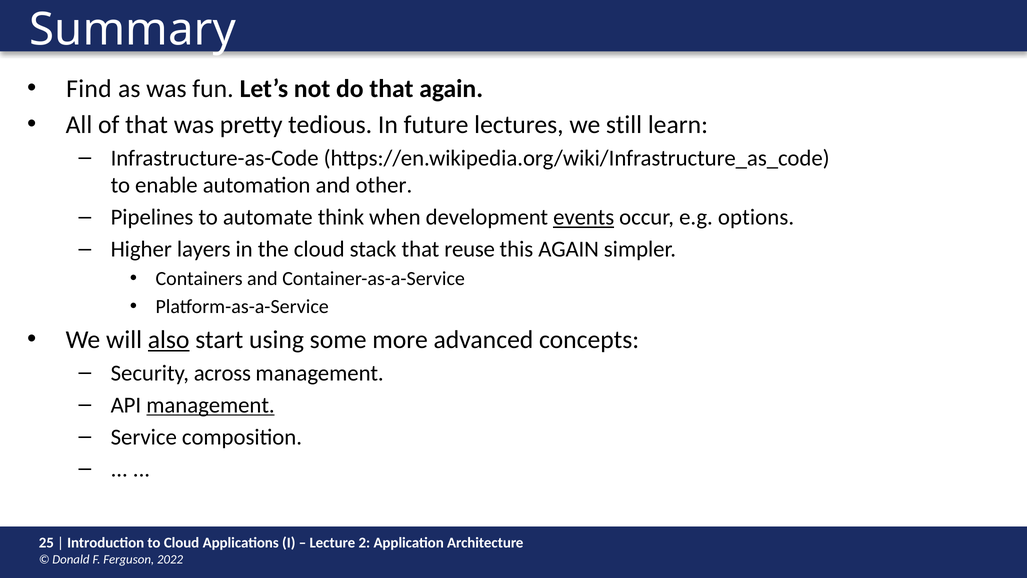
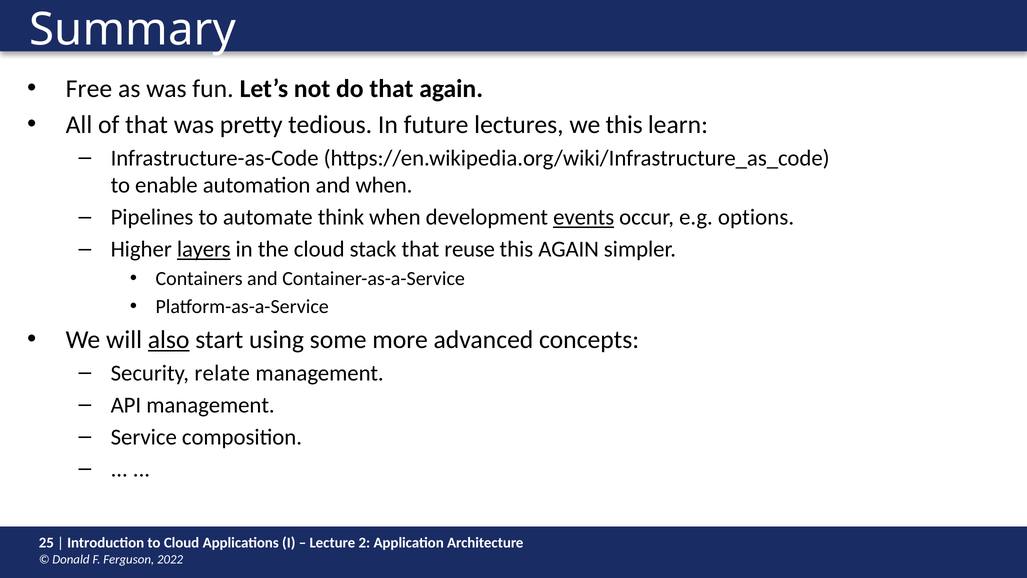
Find: Find -> Free
we still: still -> this
and other: other -> when
layers underline: none -> present
across: across -> relate
management at (211, 405) underline: present -> none
